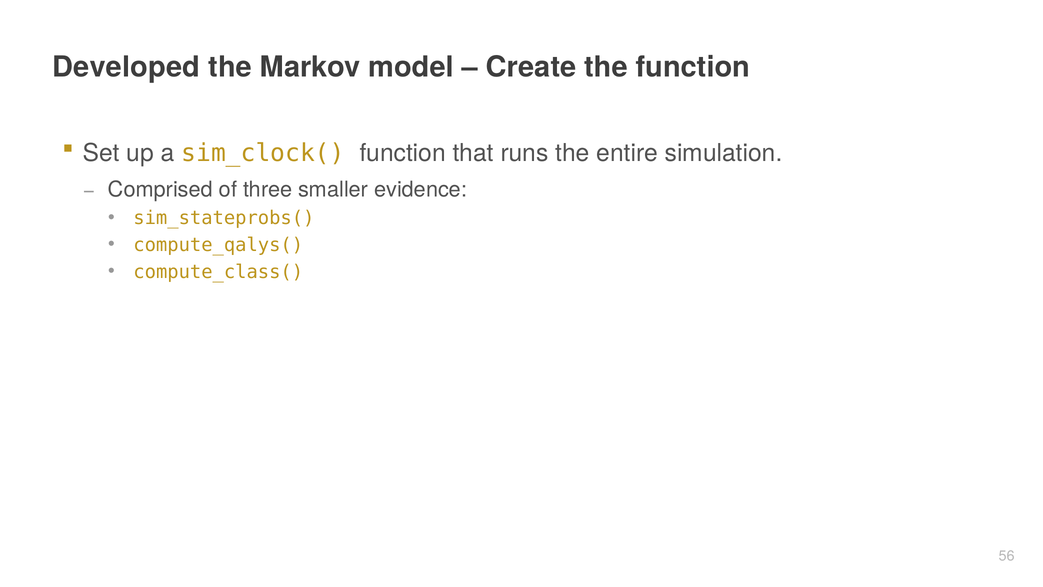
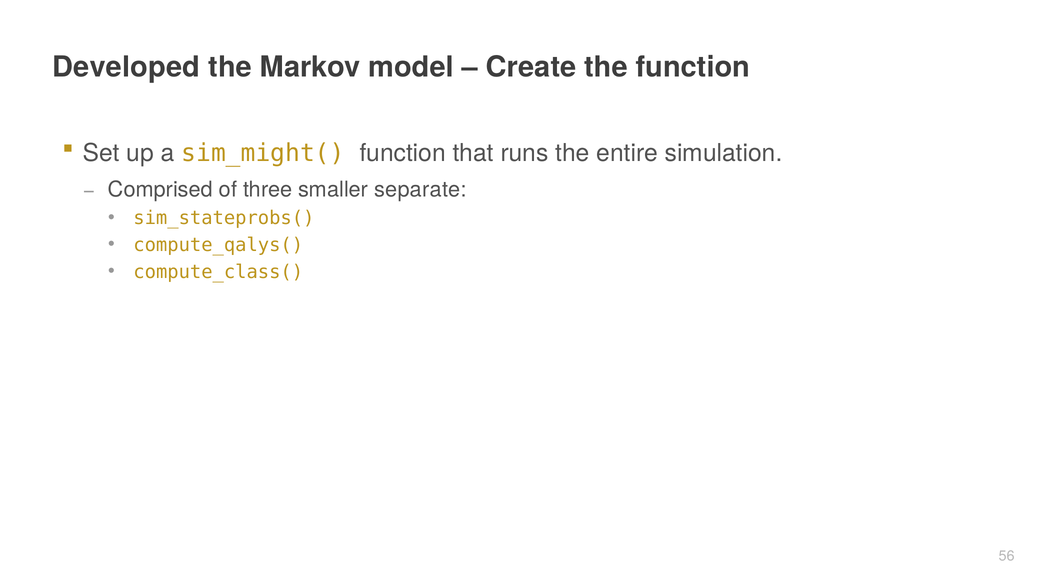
sim_clock(: sim_clock( -> sim_might(
evidence: evidence -> separate
